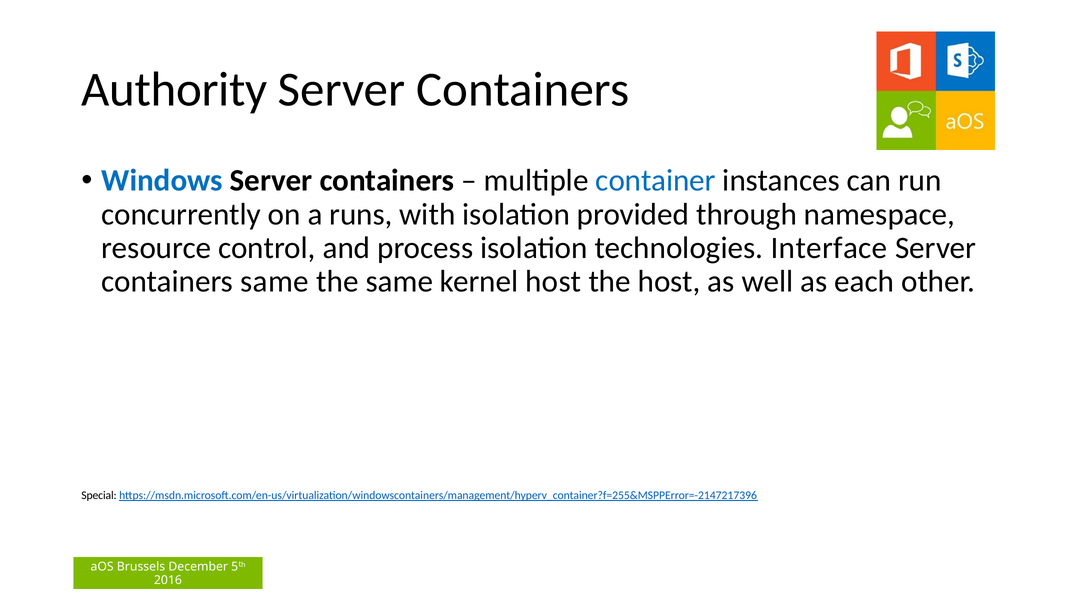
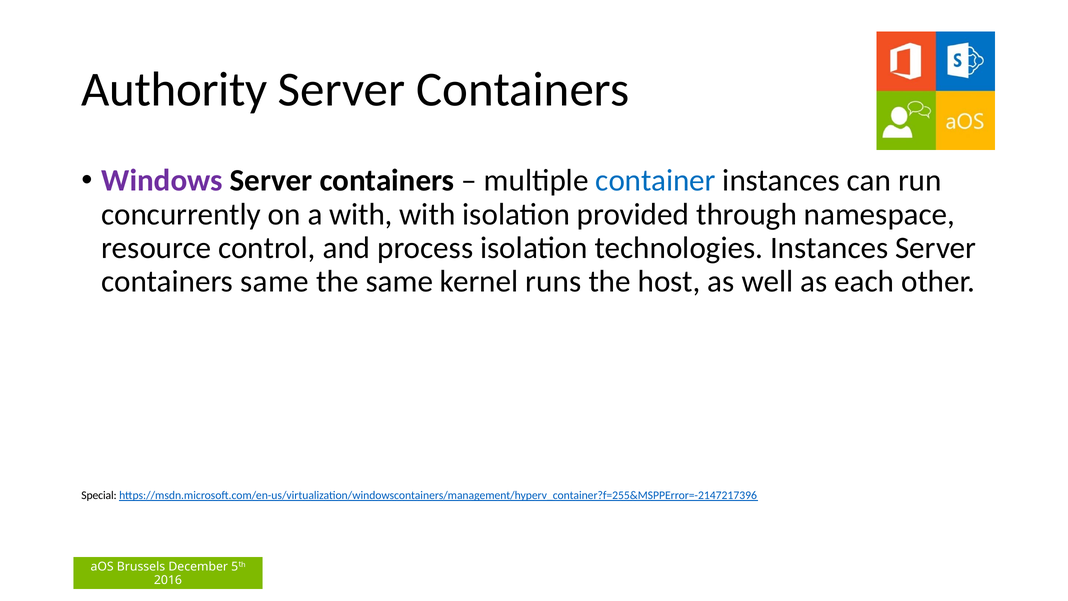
Windows colour: blue -> purple
a runs: runs -> with
technologies Interface: Interface -> Instances
kernel host: host -> runs
